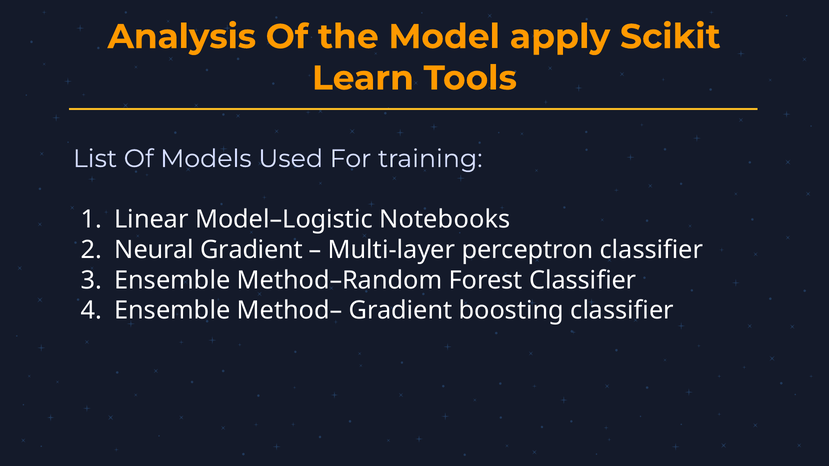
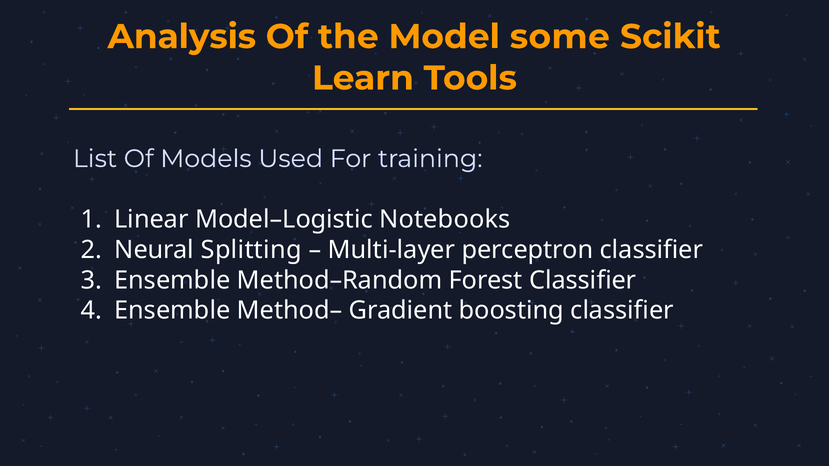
apply: apply -> some
Neural Gradient: Gradient -> Splitting
